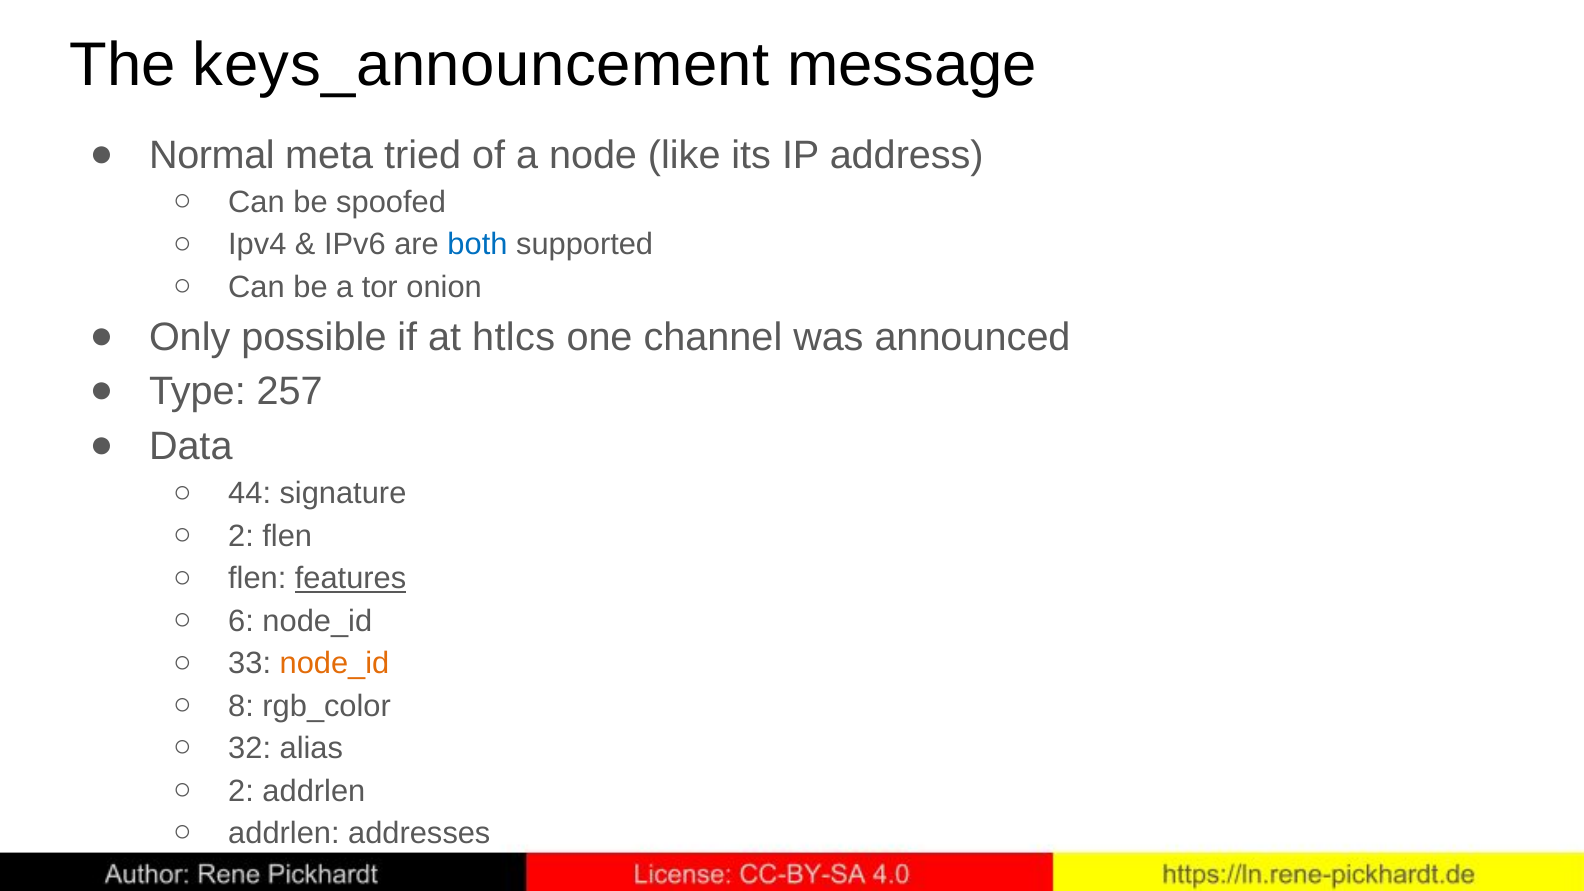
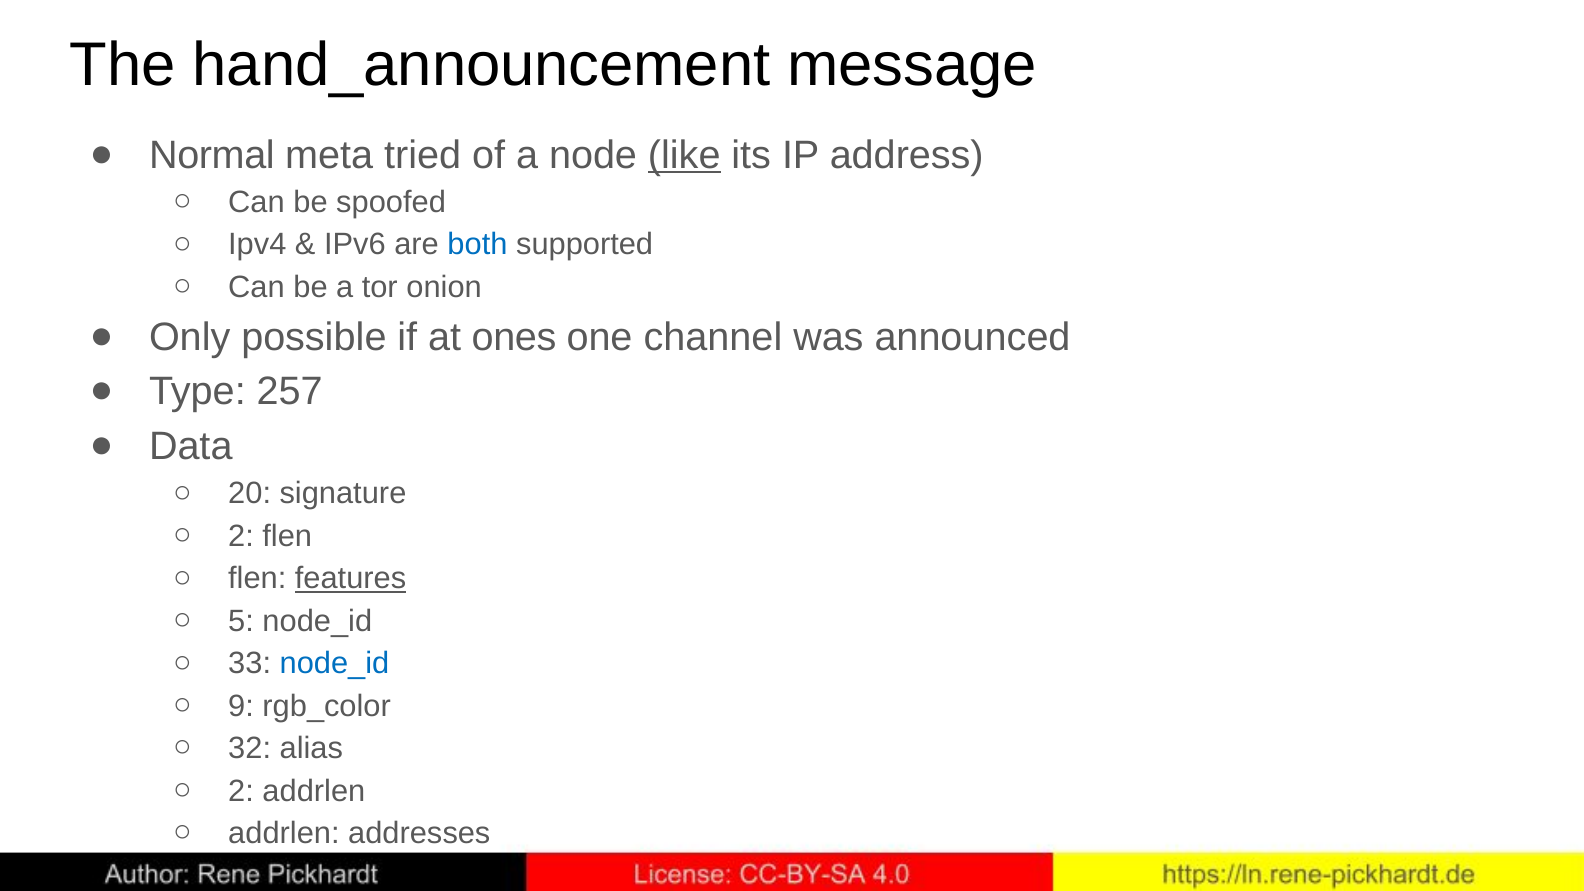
keys_announcement: keys_announcement -> hand_announcement
like underline: none -> present
htlcs: htlcs -> ones
44: 44 -> 20
6: 6 -> 5
node_id at (334, 664) colour: orange -> blue
8: 8 -> 9
